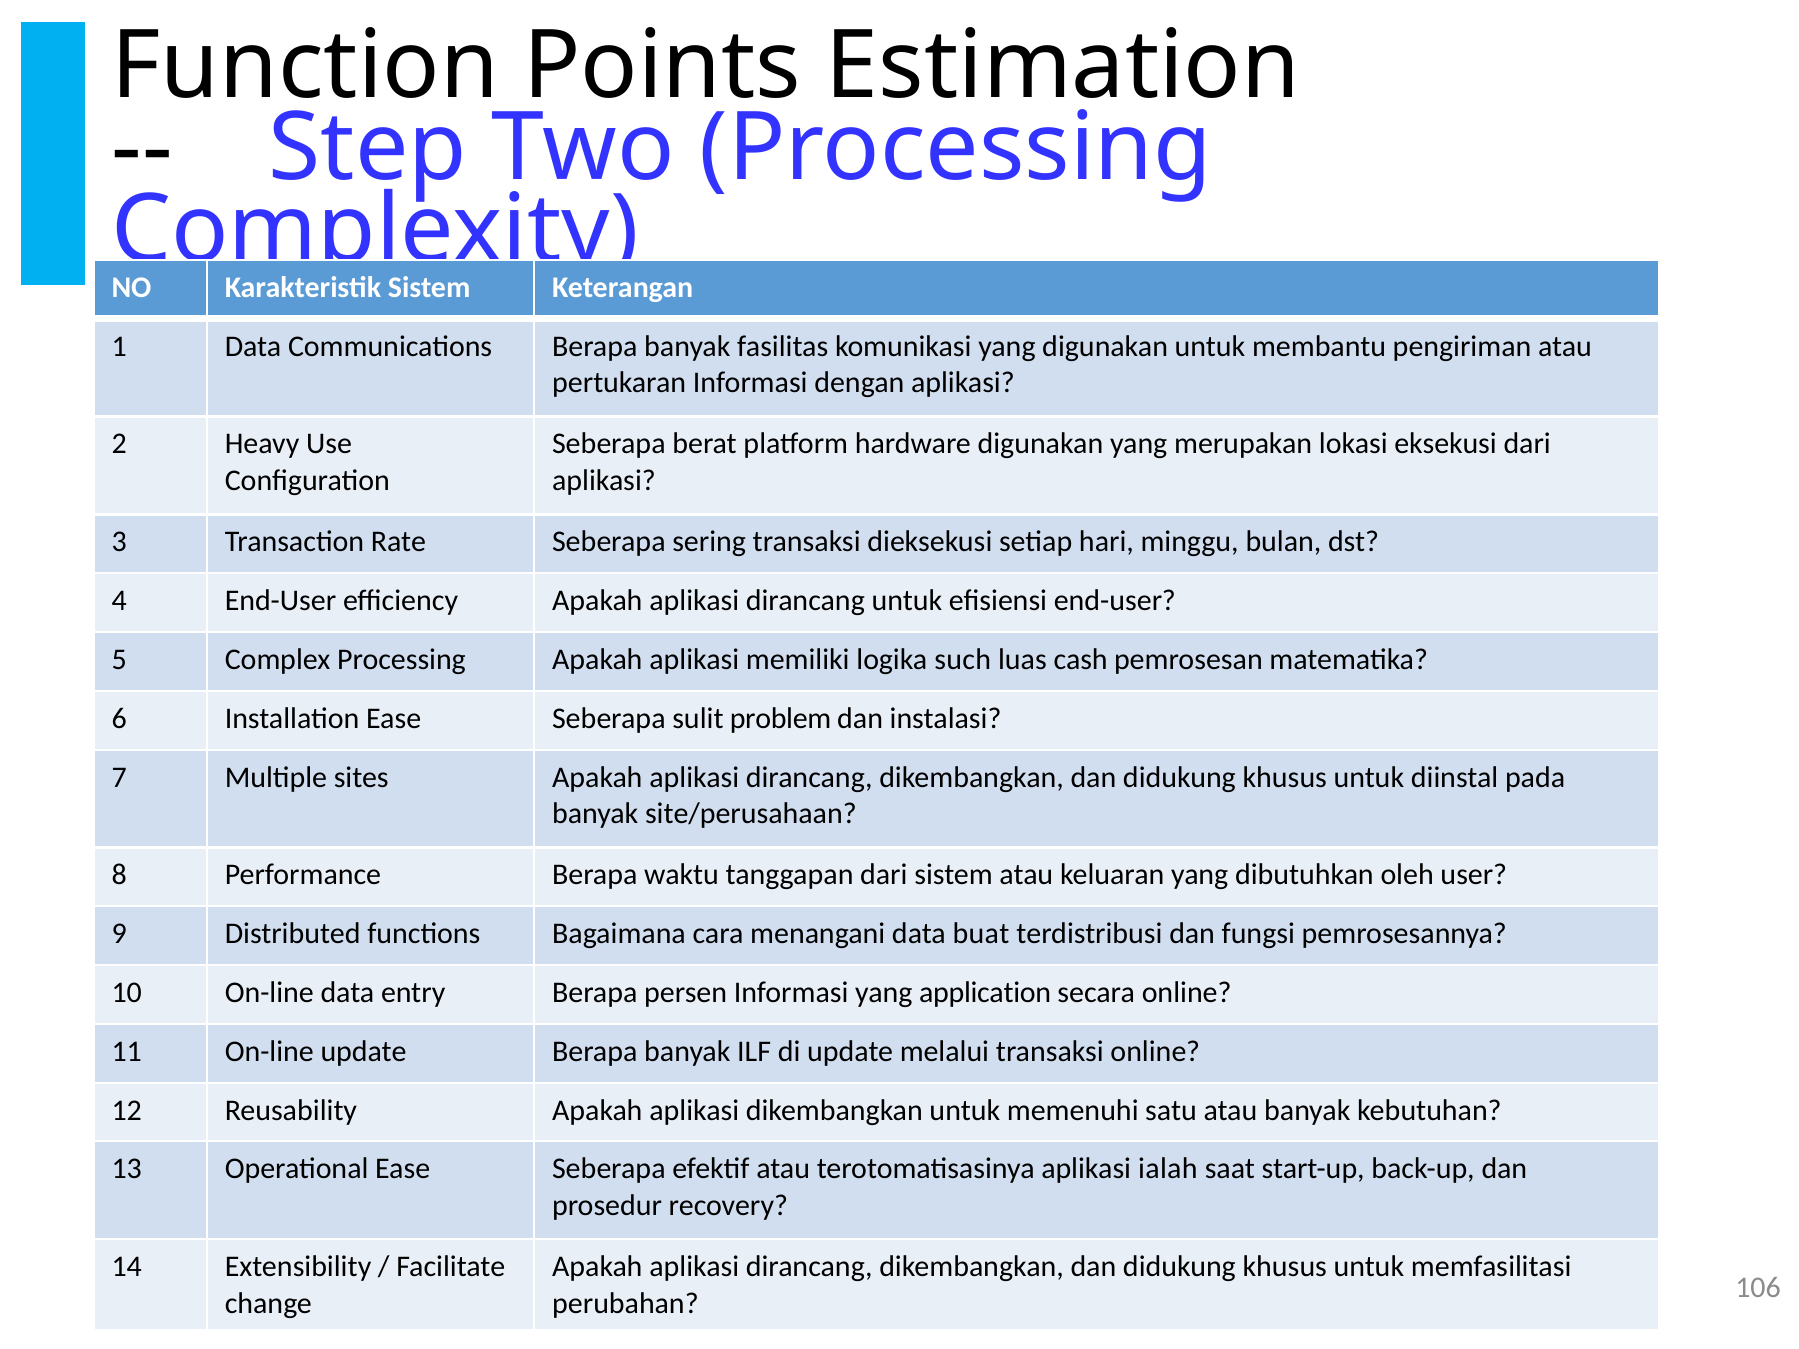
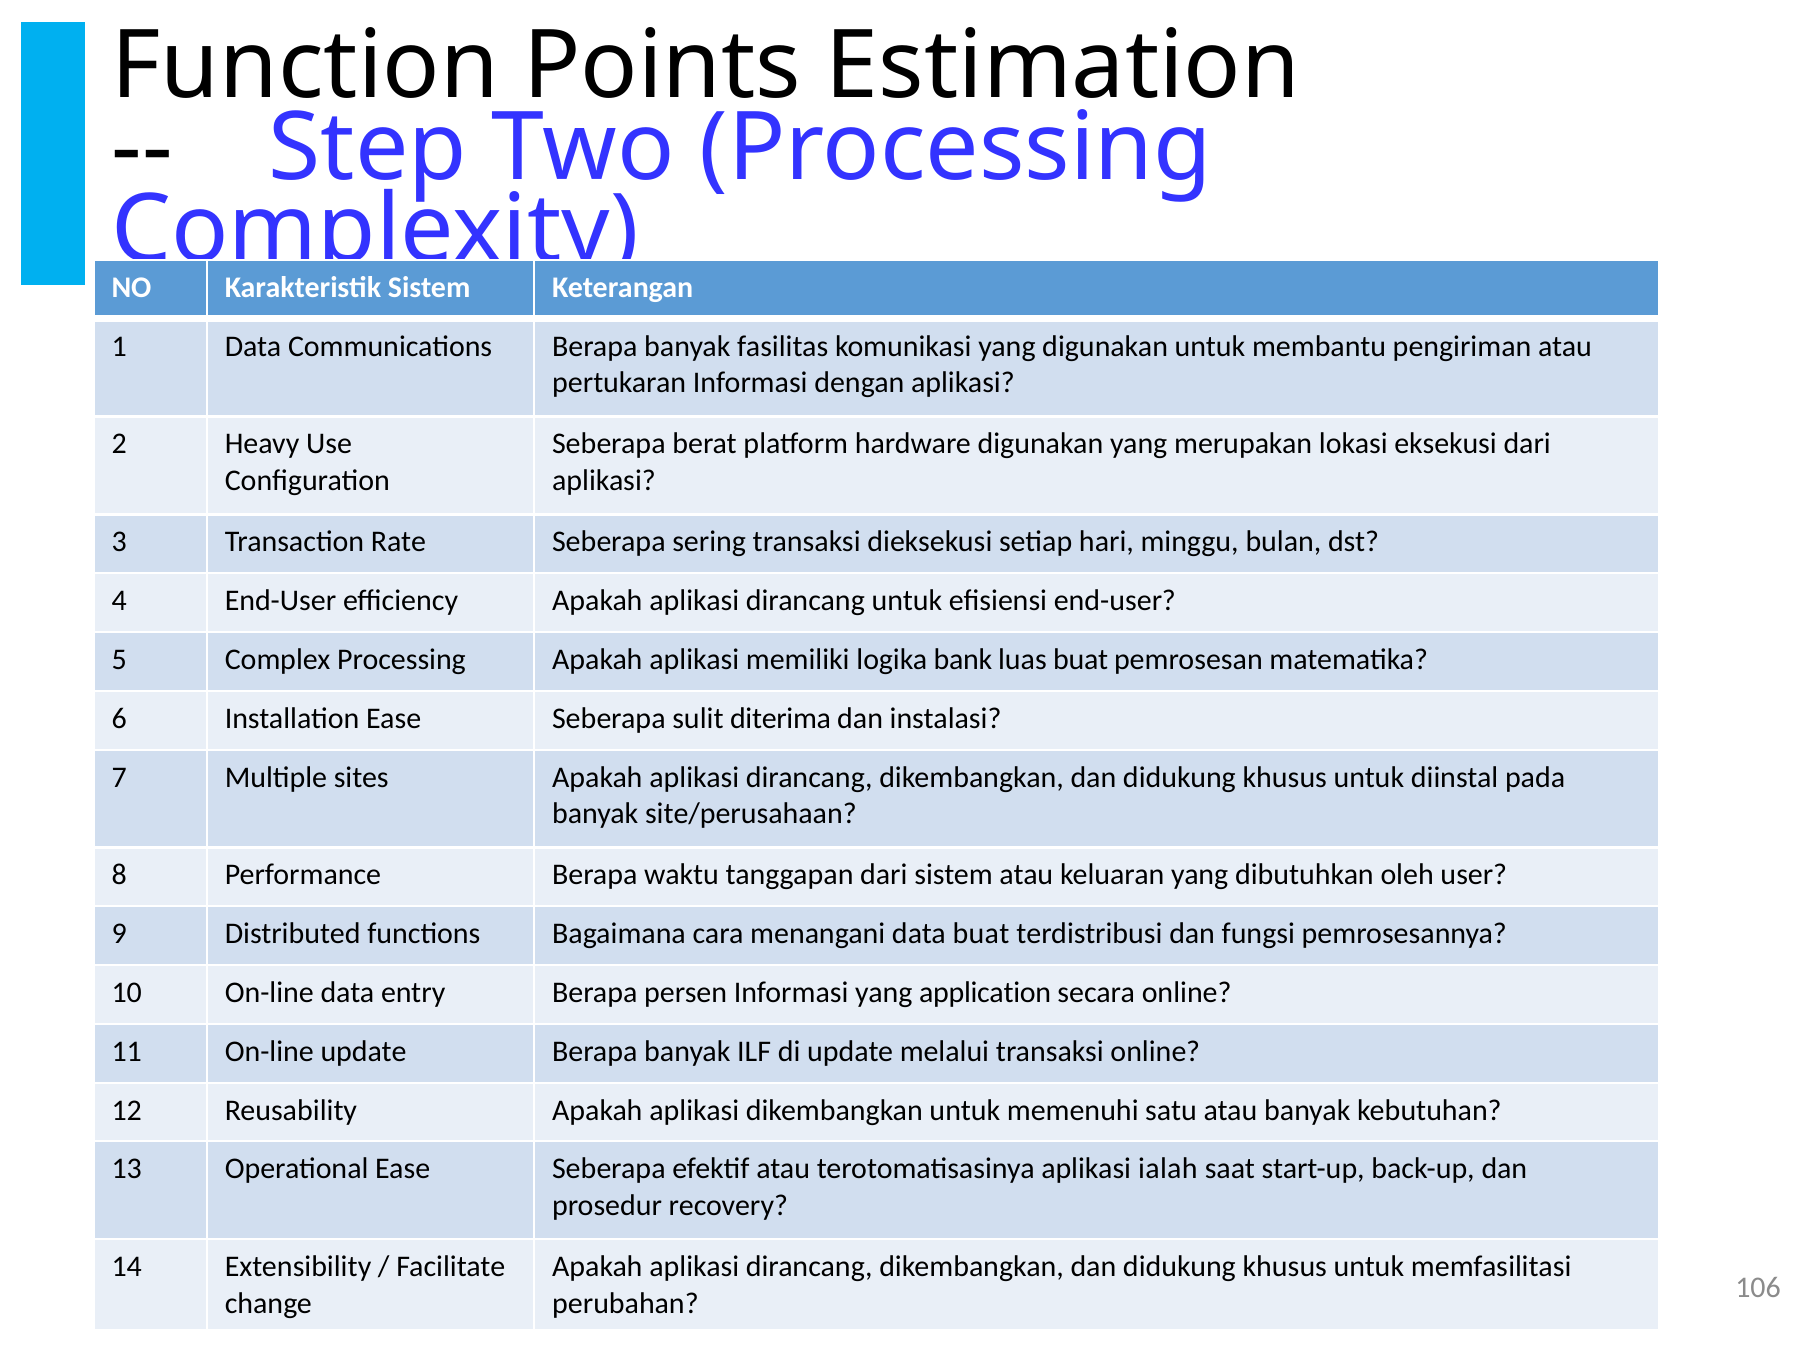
such: such -> bank
luas cash: cash -> buat
problem: problem -> diterima
